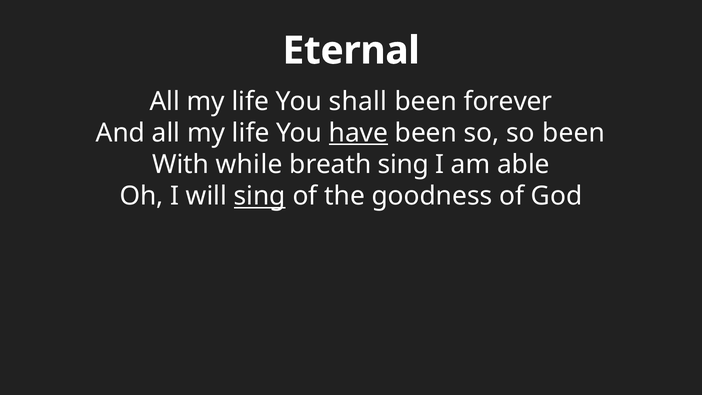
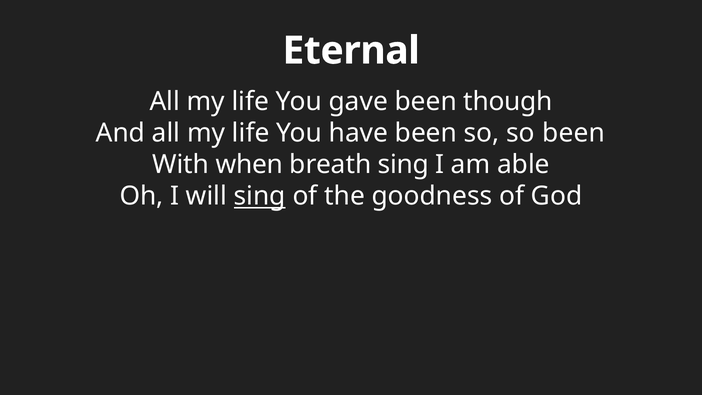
shall: shall -> gave
forever: forever -> though
have underline: present -> none
while: while -> when
